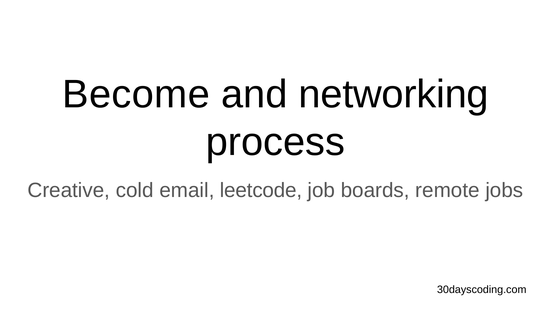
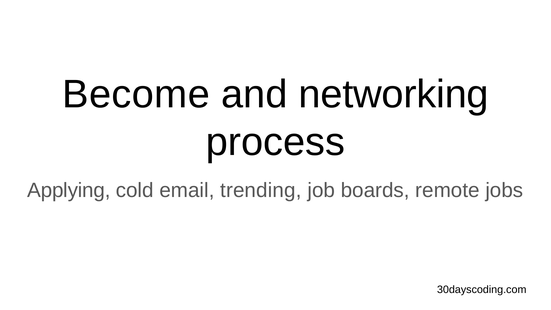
Creative: Creative -> Applying
leetcode: leetcode -> trending
